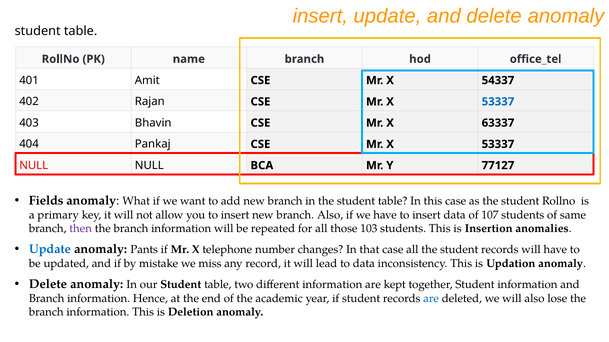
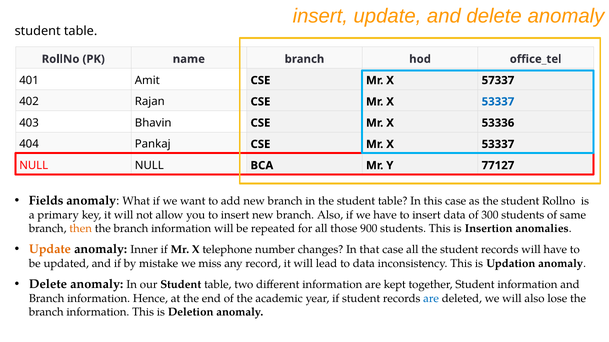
54337: 54337 -> 57337
63337: 63337 -> 53336
107: 107 -> 300
then colour: purple -> orange
103: 103 -> 900
Update at (50, 250) colour: blue -> orange
Pants: Pants -> Inner
